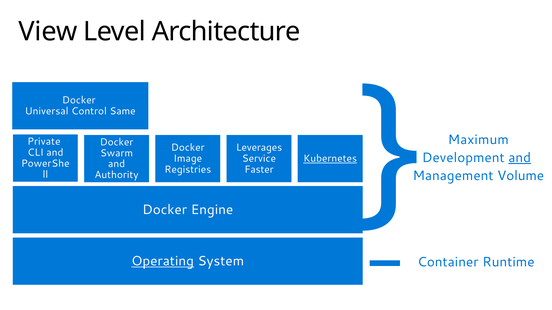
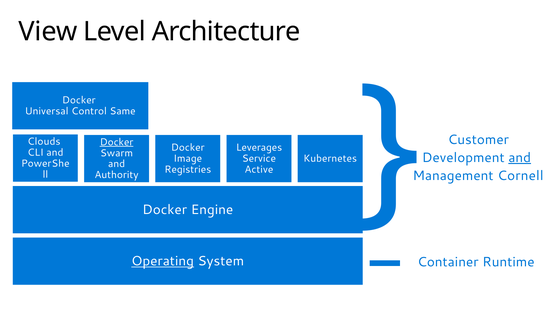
Maximum: Maximum -> Customer
Private: Private -> Clouds
Docker at (117, 142) underline: none -> present
Kubernetes underline: present -> none
Faster: Faster -> Active
Volume: Volume -> Cornell
